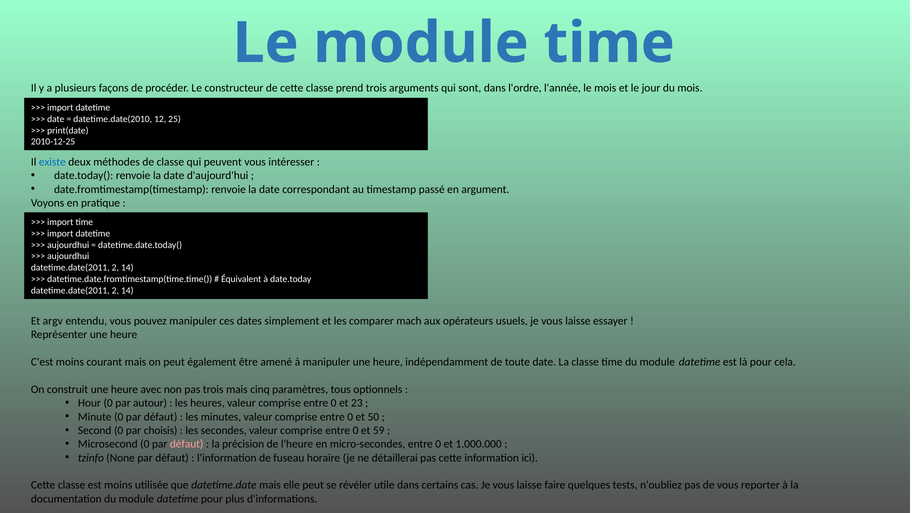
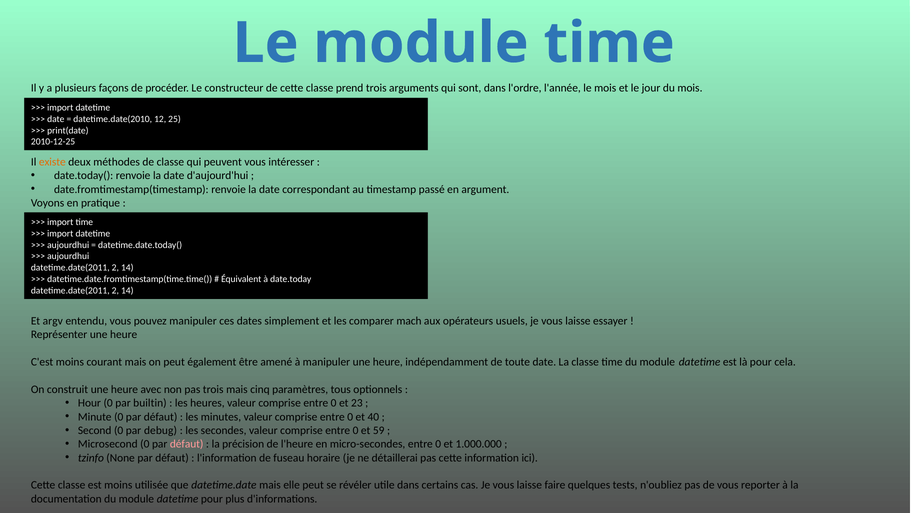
existe colour: blue -> orange
autour: autour -> builtin
50: 50 -> 40
choisis: choisis -> debug
